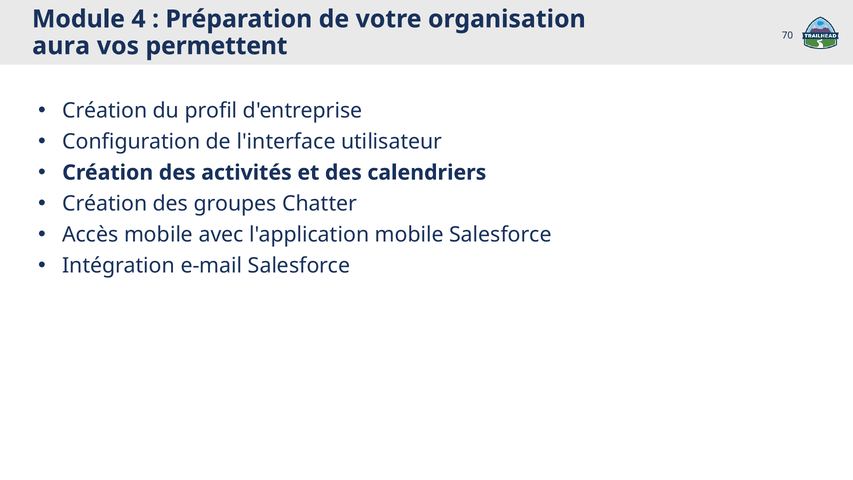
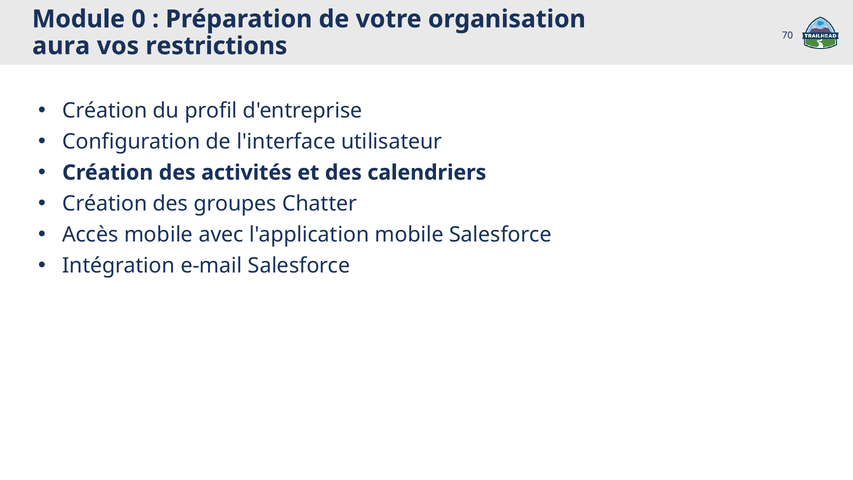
4: 4 -> 0
permettent: permettent -> restrictions
